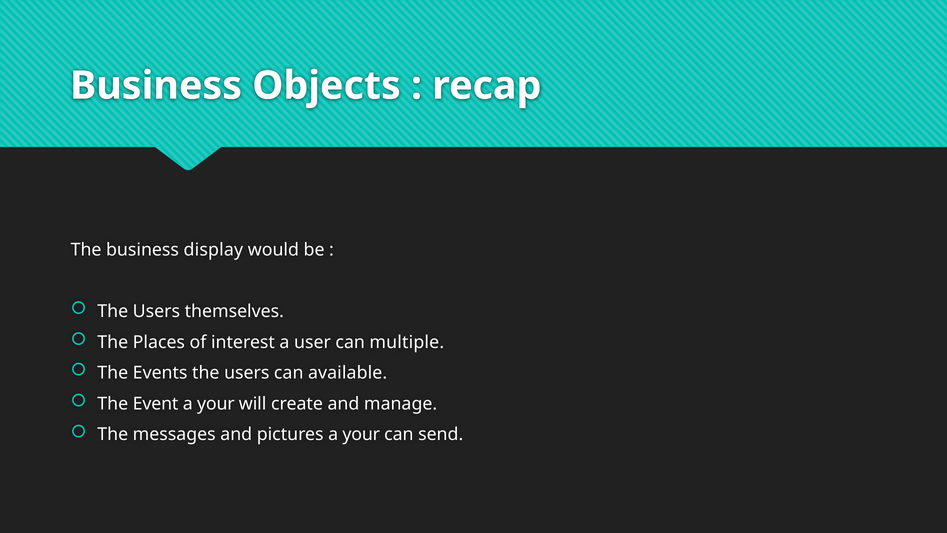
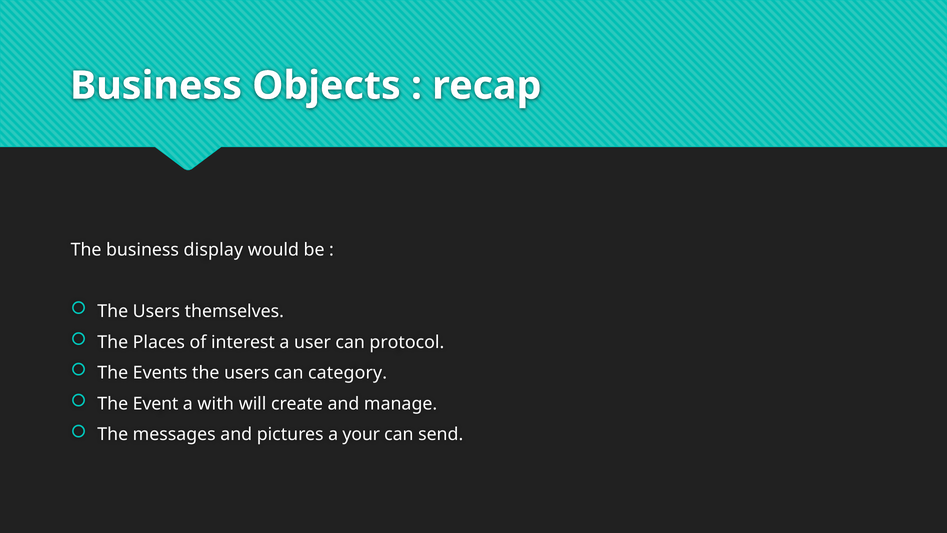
multiple: multiple -> protocol
available: available -> category
your at (216, 404): your -> with
